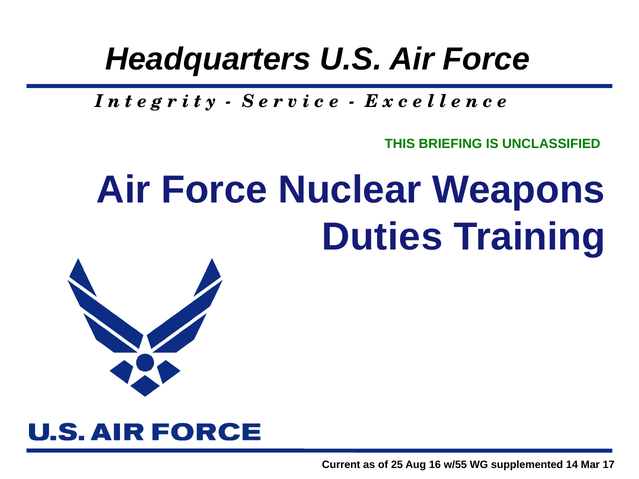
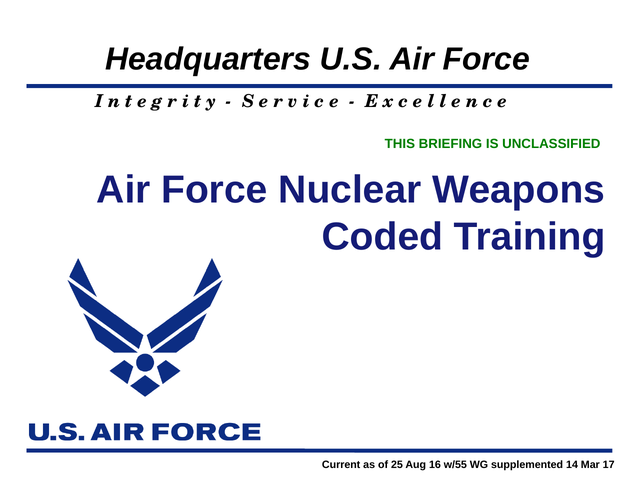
Duties: Duties -> Coded
